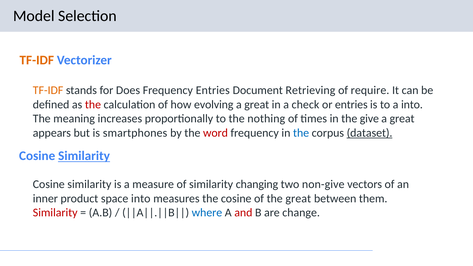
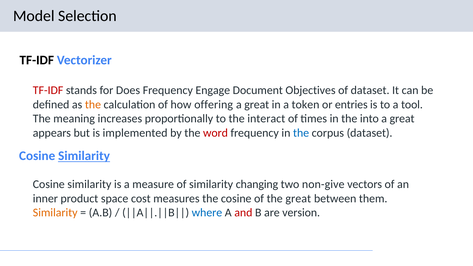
TF-IDF at (37, 60) colour: orange -> black
TF-IDF at (48, 90) colour: orange -> red
Frequency Entries: Entries -> Engage
Retrieving: Retrieving -> Objectives
of require: require -> dataset
the at (93, 105) colour: red -> orange
evolving: evolving -> offering
check: check -> token
a into: into -> tool
nothing: nothing -> interact
give: give -> into
smartphones: smartphones -> implemented
dataset at (370, 133) underline: present -> none
space into: into -> cost
Similarity at (55, 213) colour: red -> orange
change: change -> version
